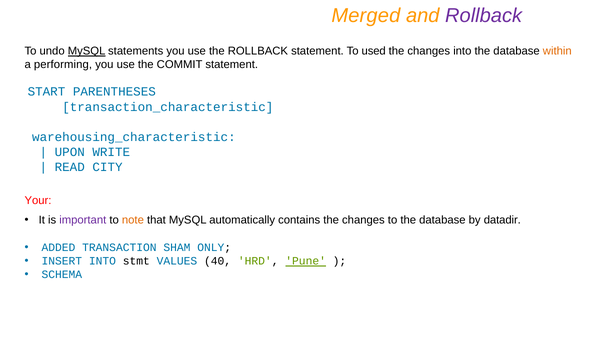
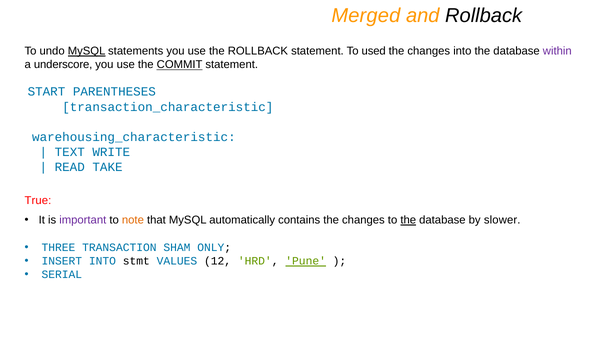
Rollback at (484, 16) colour: purple -> black
within colour: orange -> purple
performing: performing -> underscore
COMMIT underline: none -> present
UPON: UPON -> TEXT
CITY: CITY -> TAKE
Your: Your -> True
the at (408, 220) underline: none -> present
datadir: datadir -> slower
ADDED: ADDED -> THREE
40: 40 -> 12
SCHEMA: SCHEMA -> SERIAL
